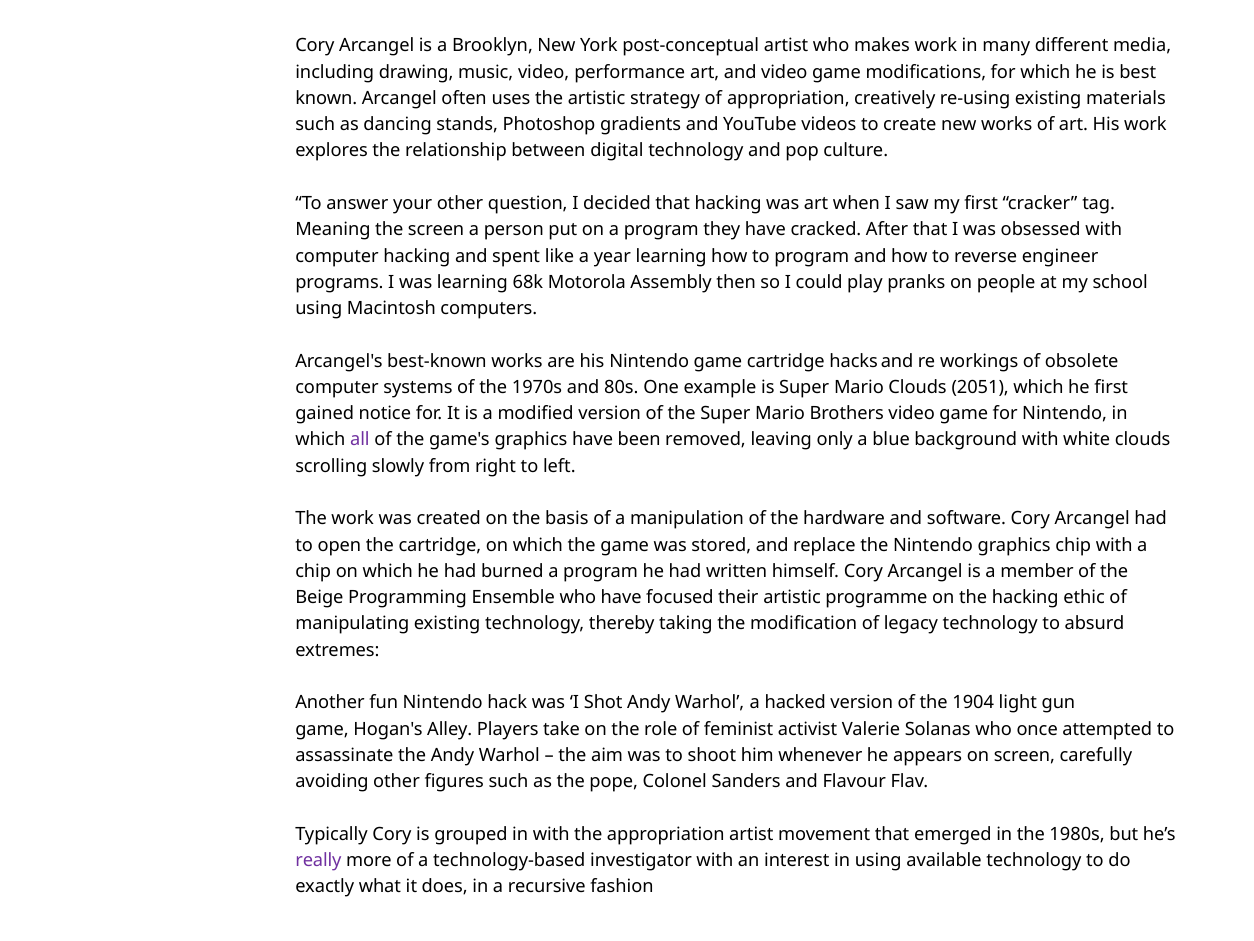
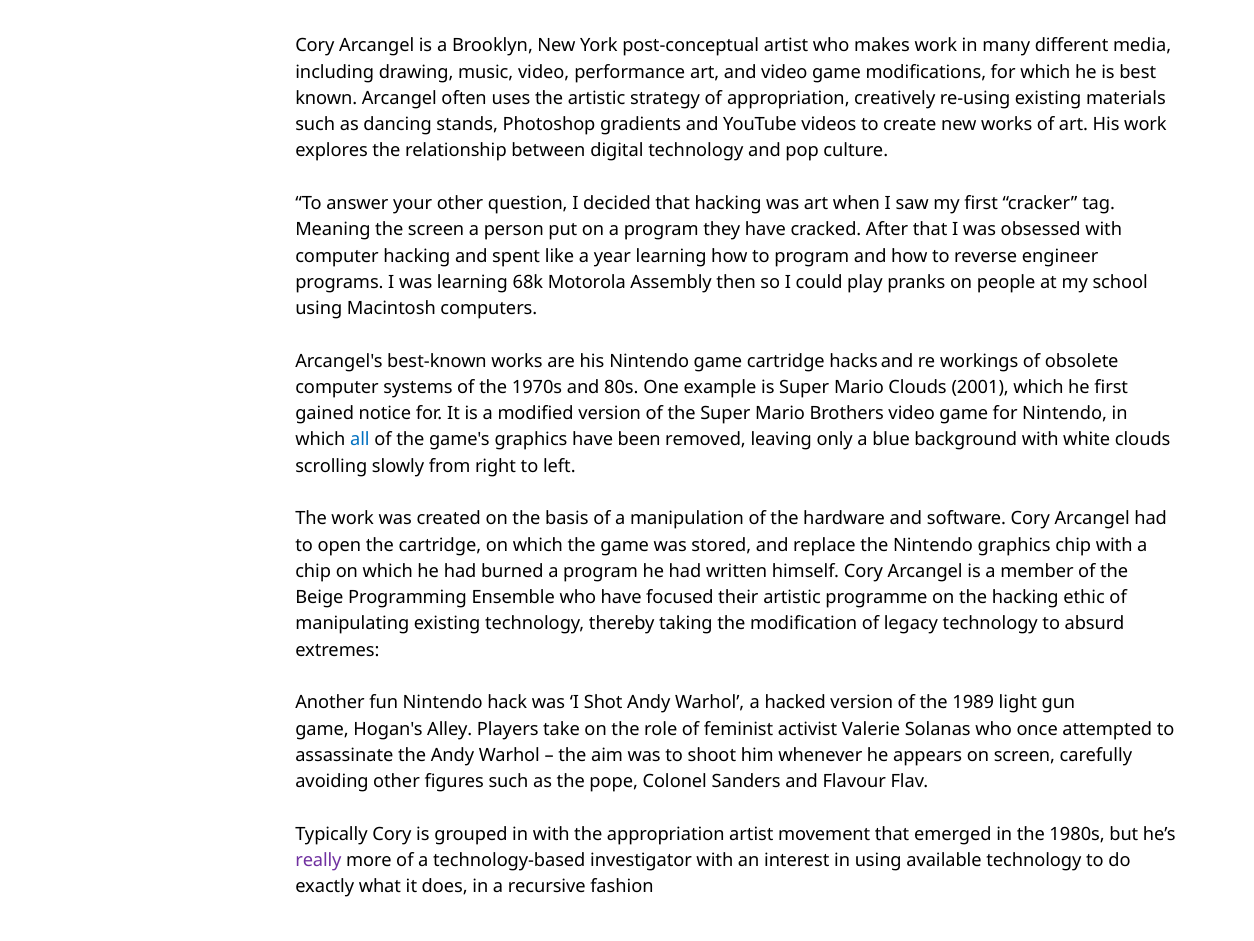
2051: 2051 -> 2001
all colour: purple -> blue
1904: 1904 -> 1989
